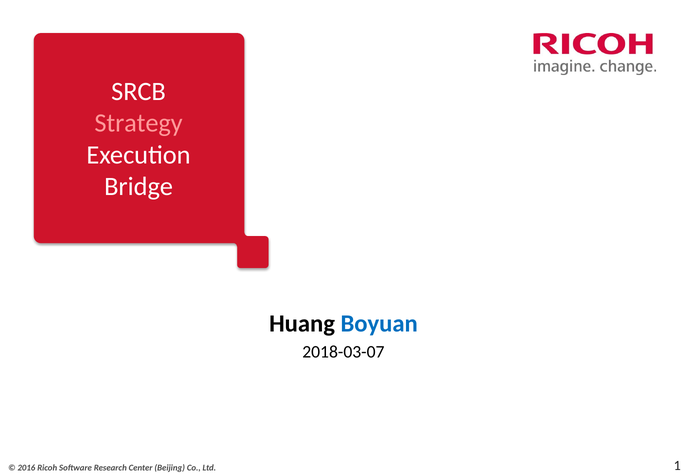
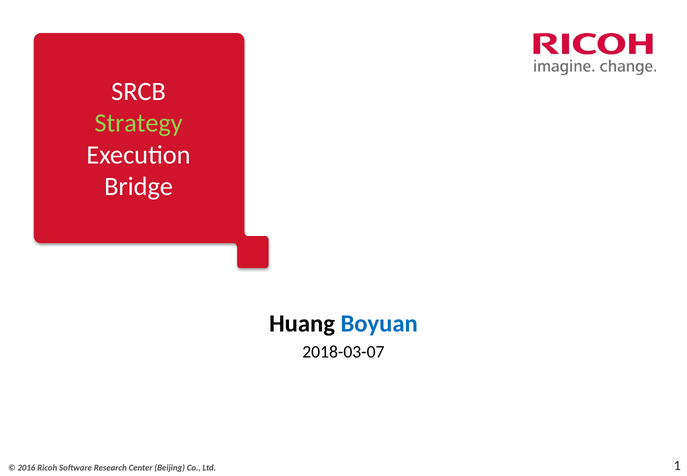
Strategy colour: pink -> light green
